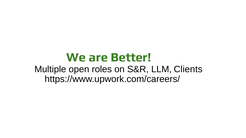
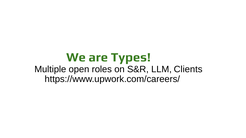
Better: Better -> Types
